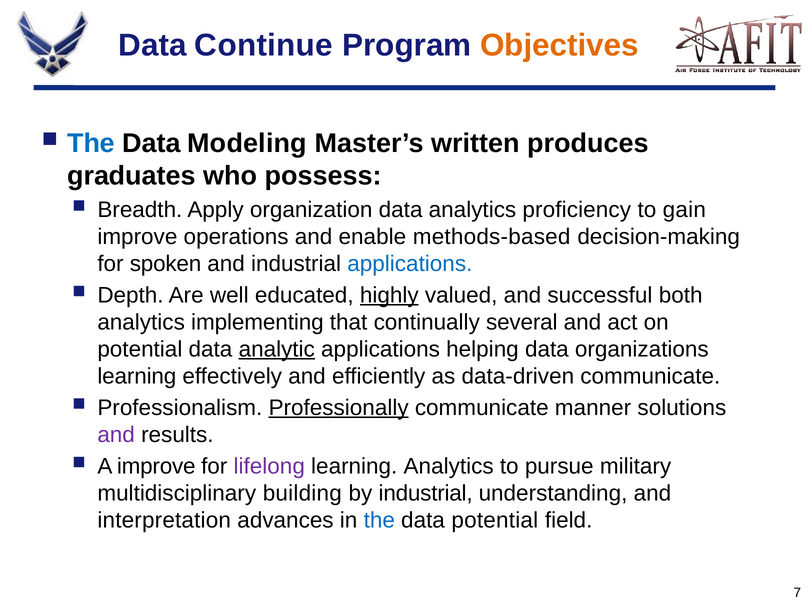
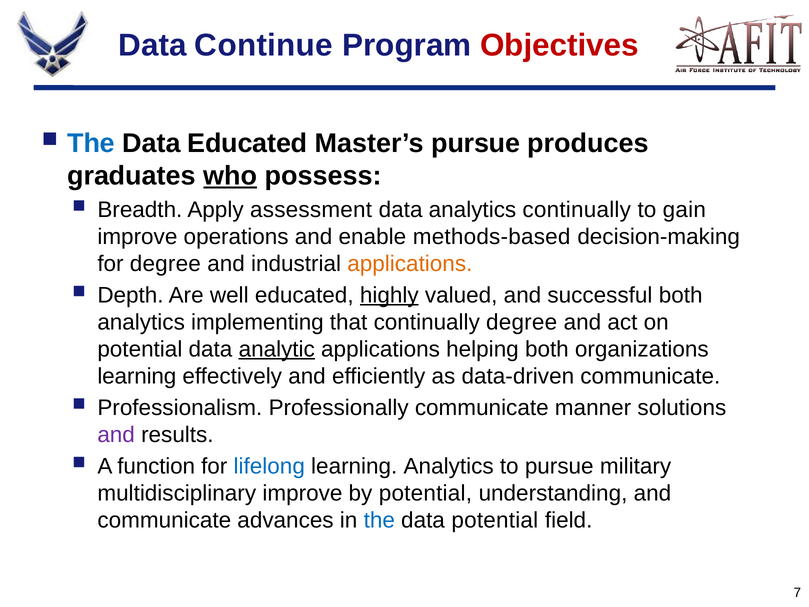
Objectives colour: orange -> red
Data Modeling: Modeling -> Educated
Master’s written: written -> pursue
who underline: none -> present
organization: organization -> assessment
analytics proficiency: proficiency -> continually
for spoken: spoken -> degree
applications at (410, 264) colour: blue -> orange
continually several: several -> degree
helping data: data -> both
Professionally underline: present -> none
A improve: improve -> function
lifelong colour: purple -> blue
multidisciplinary building: building -> improve
by industrial: industrial -> potential
interpretation at (164, 520): interpretation -> communicate
